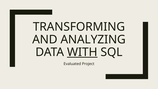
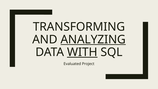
ANALYZING underline: none -> present
